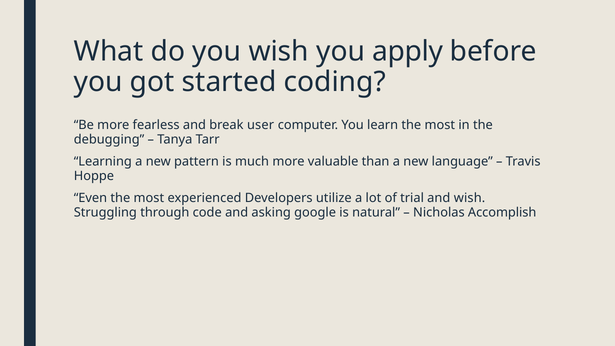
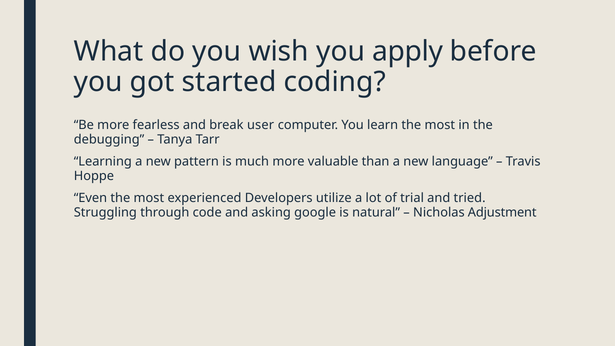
and wish: wish -> tried
Accomplish: Accomplish -> Adjustment
